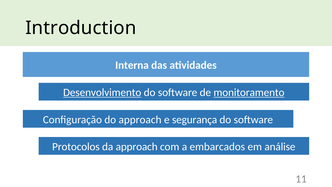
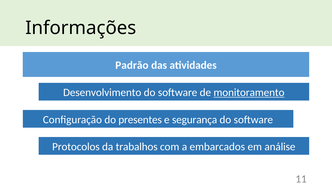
Introduction: Introduction -> Informações
Interna: Interna -> Padrão
Desenvolvimento underline: present -> none
do approach: approach -> presentes
da approach: approach -> trabalhos
